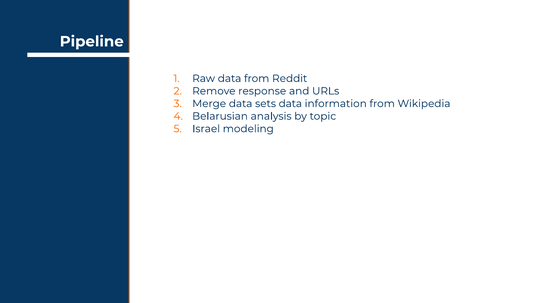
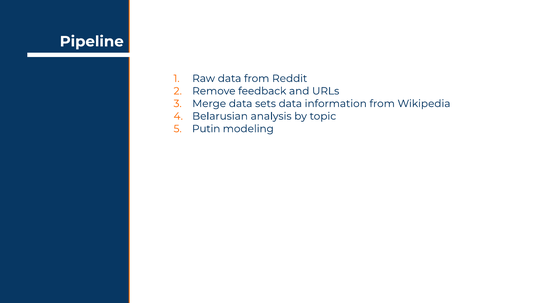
response: response -> feedback
Israel: Israel -> Putin
